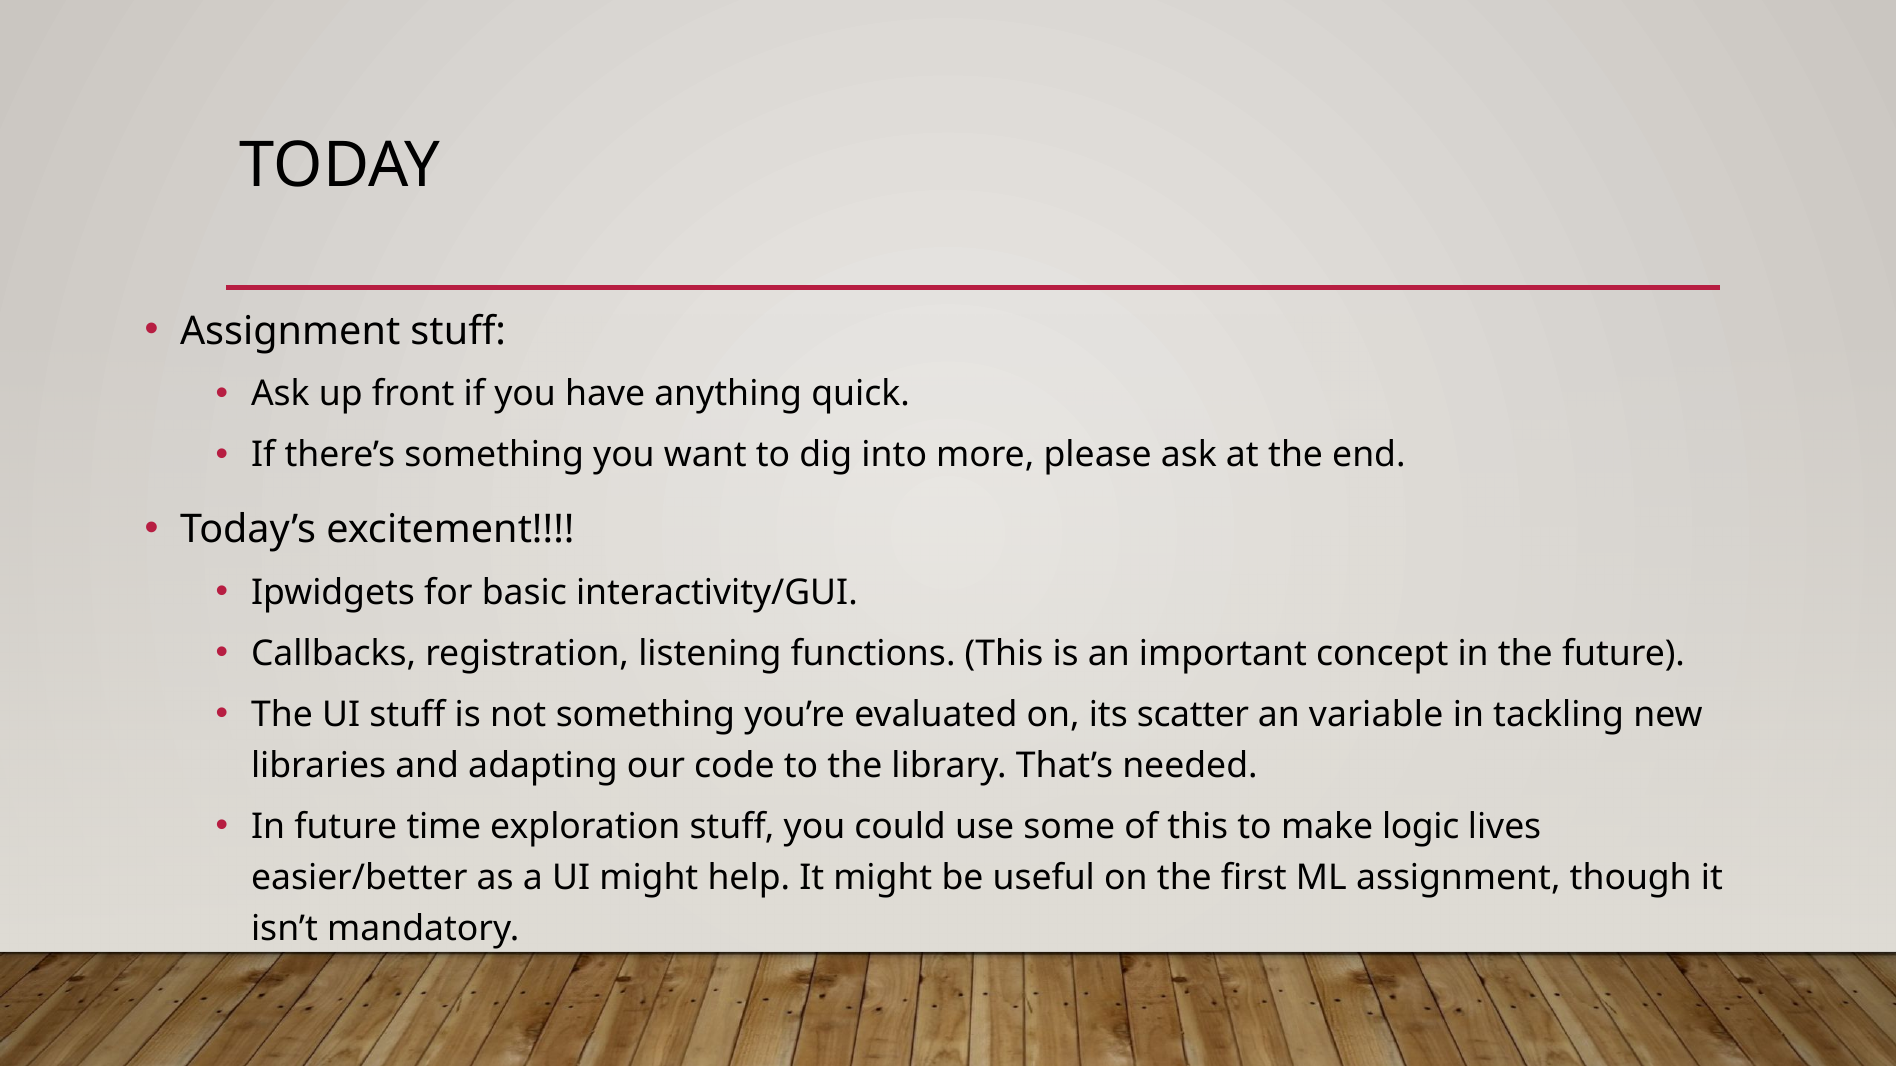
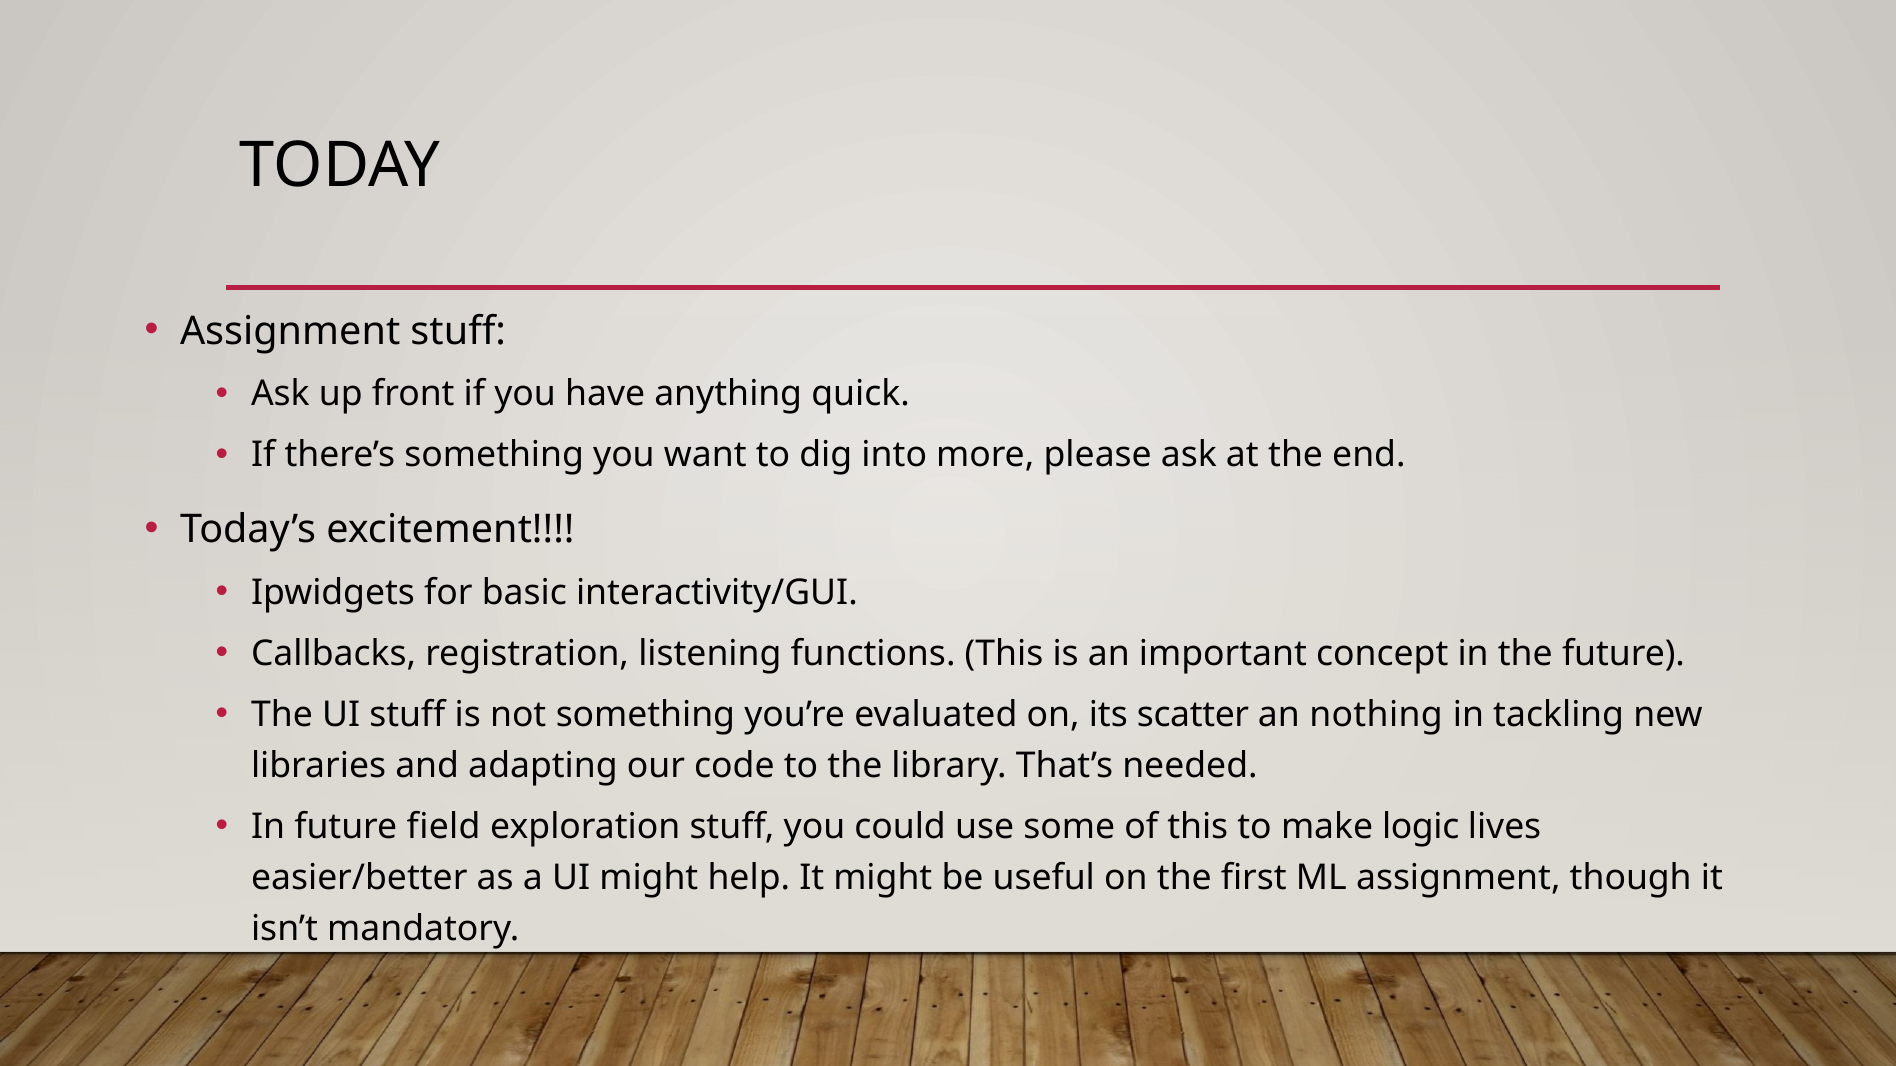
variable: variable -> nothing
time: time -> field
